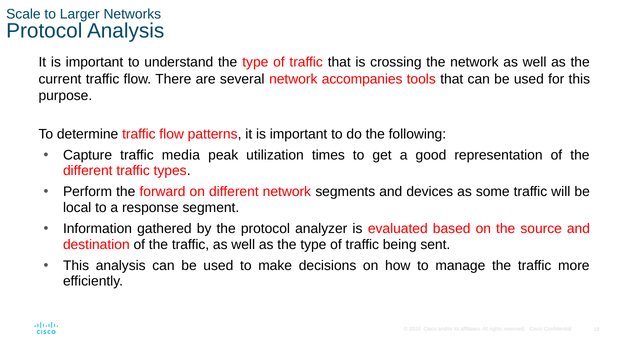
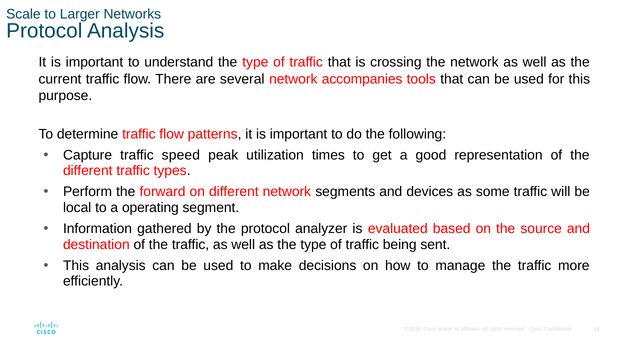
media: media -> speed
response: response -> operating
